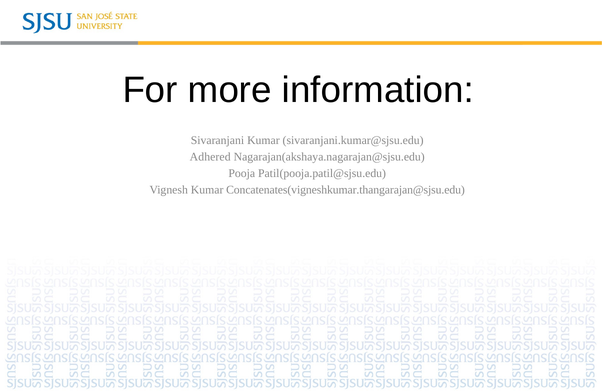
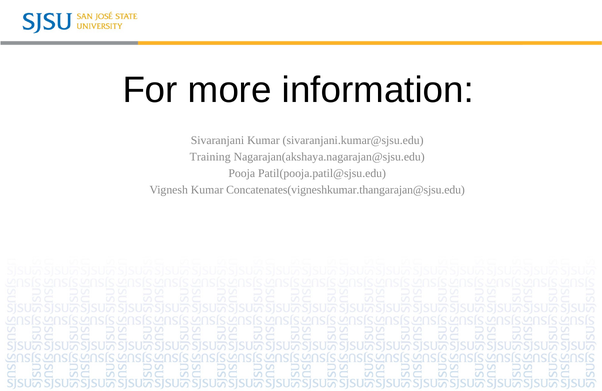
Adhered: Adhered -> Training
